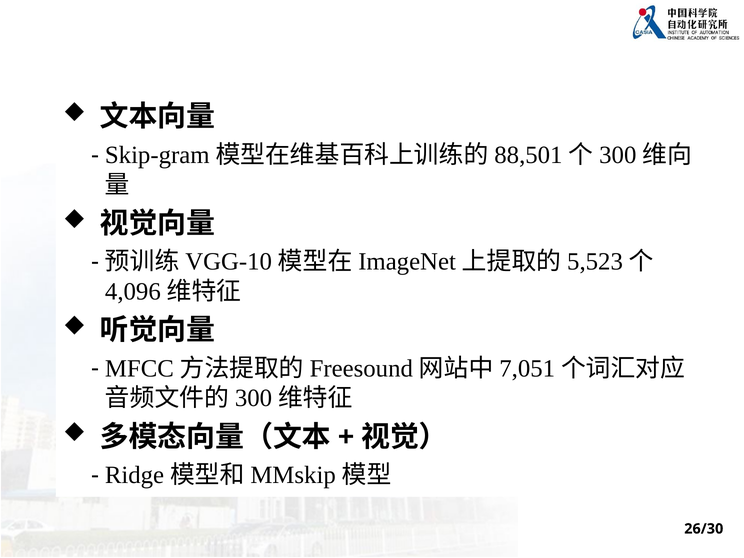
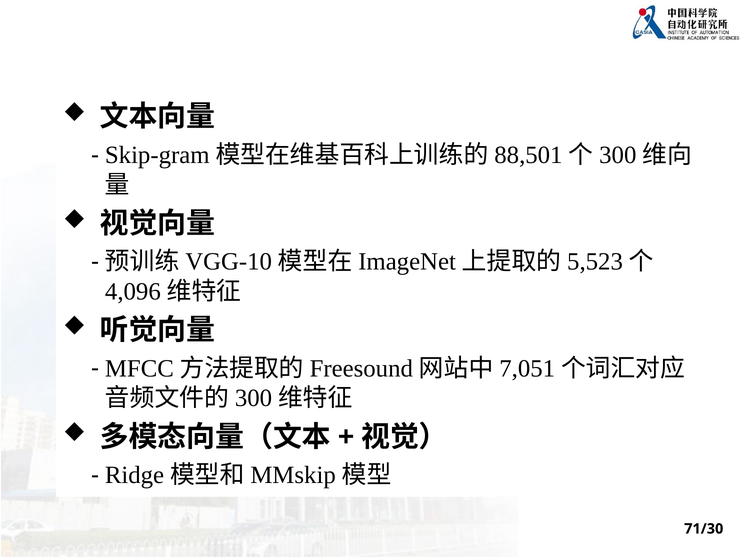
26/30: 26/30 -> 71/30
